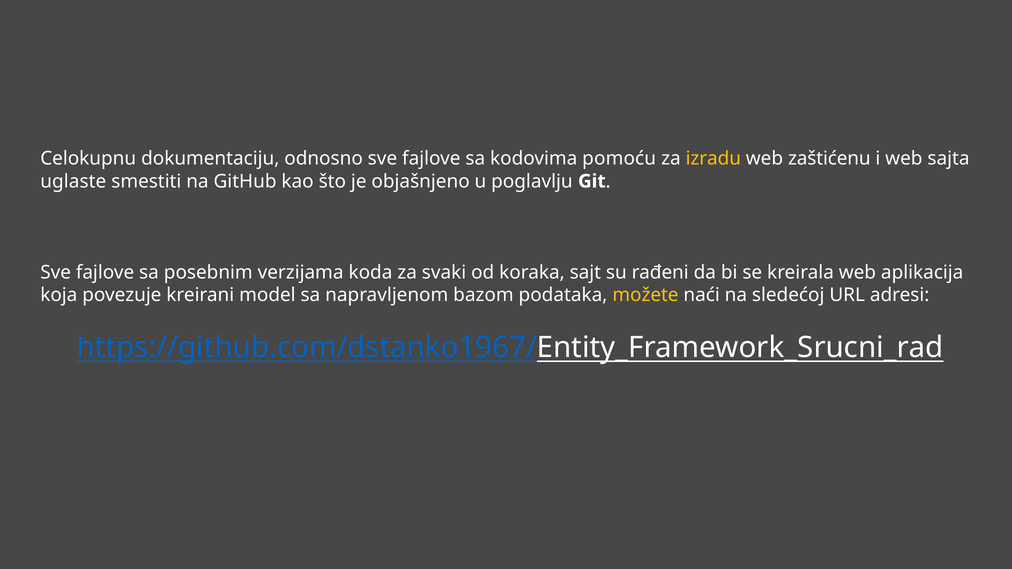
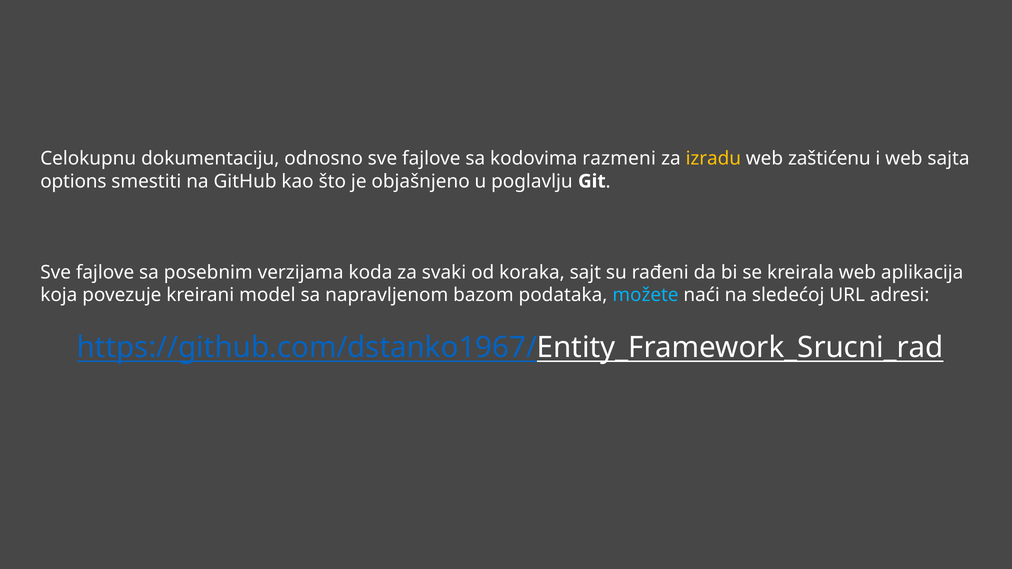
pomoću: pomoću -> razmeni
uglaste: uglaste -> options
možete colour: yellow -> light blue
